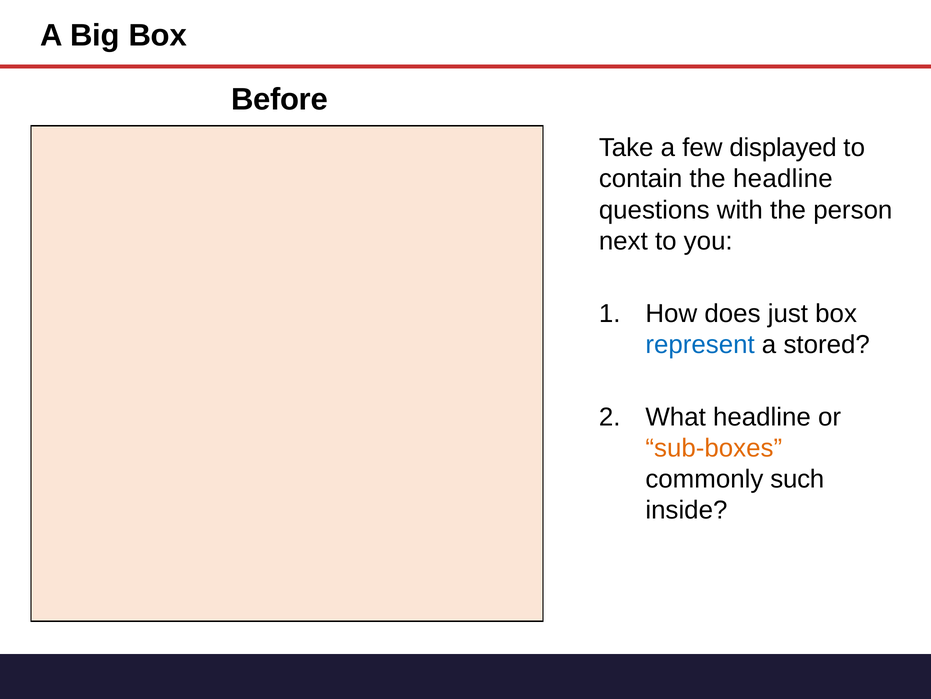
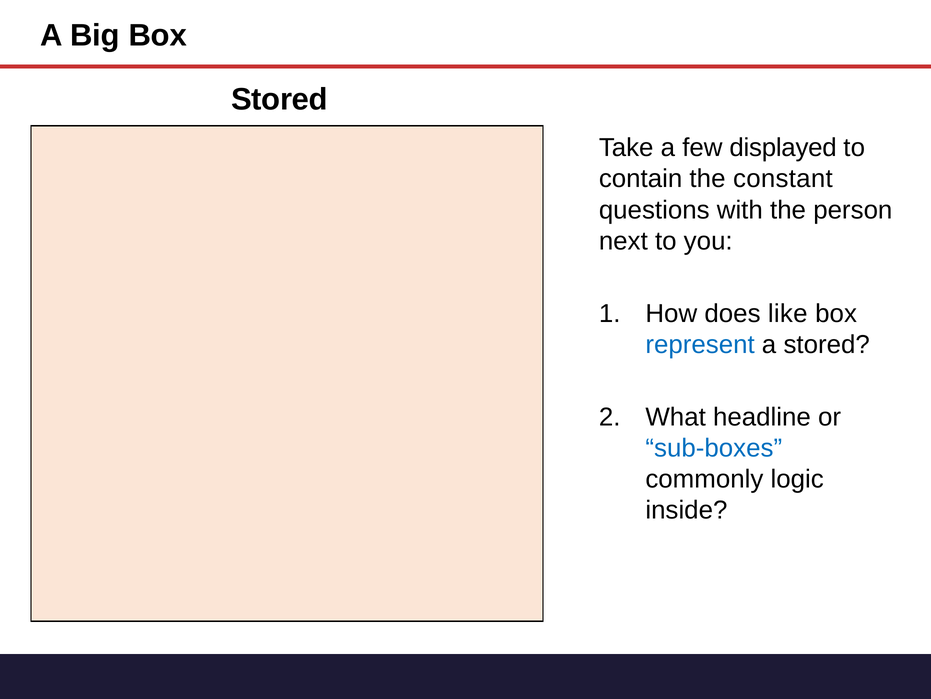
Before at (279, 99): Before -> Stored
the headline: headline -> constant
just: just -> like
sub-boxes colour: orange -> blue
such: such -> logic
